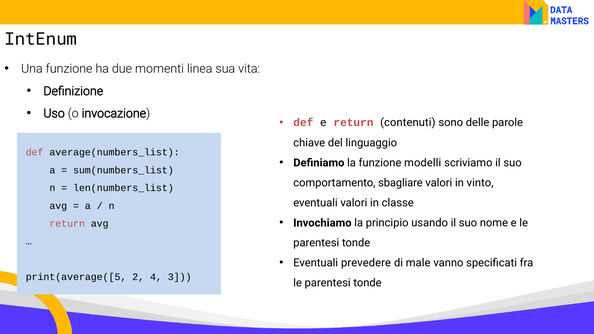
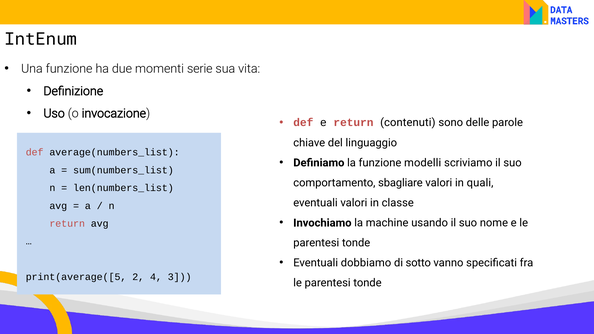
linea: linea -> serie
vinto: vinto -> quali
principio: principio -> machine
prevedere: prevedere -> dobbiamo
male: male -> sotto
